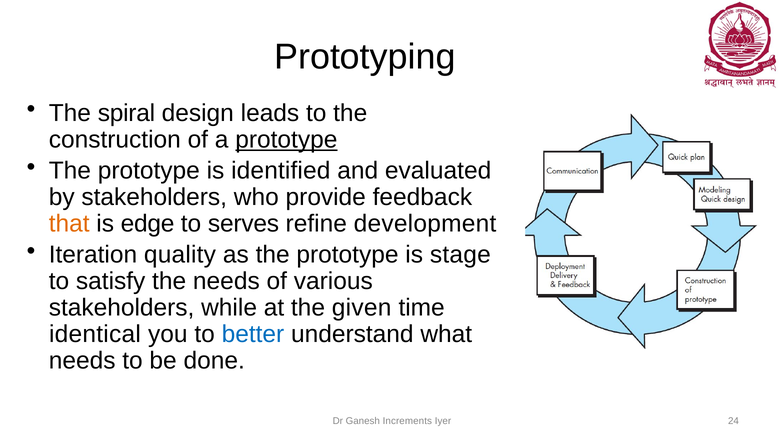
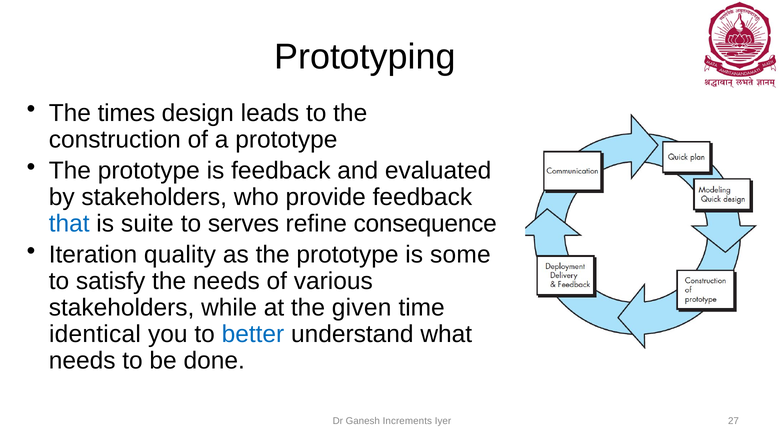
spiral: spiral -> times
prototype at (286, 140) underline: present -> none
is identified: identified -> feedback
that colour: orange -> blue
edge: edge -> suite
development: development -> consequence
stage: stage -> some
24: 24 -> 27
